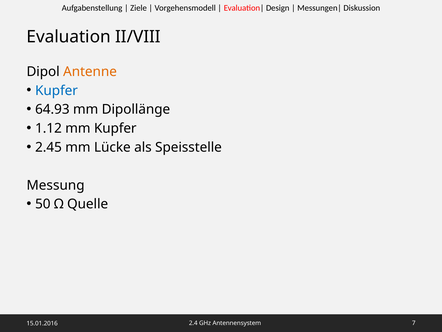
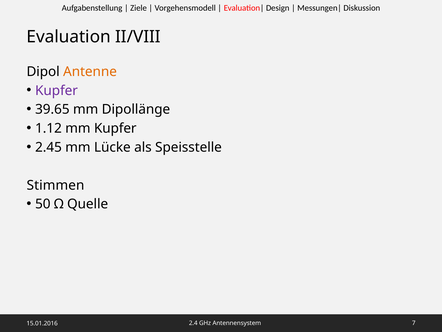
Kupfer at (57, 90) colour: blue -> purple
64.93: 64.93 -> 39.65
Messung: Messung -> Stimmen
